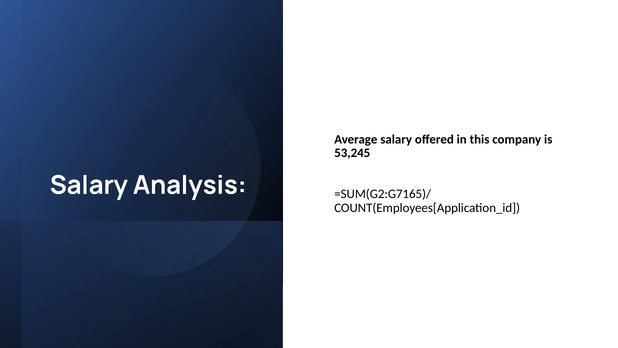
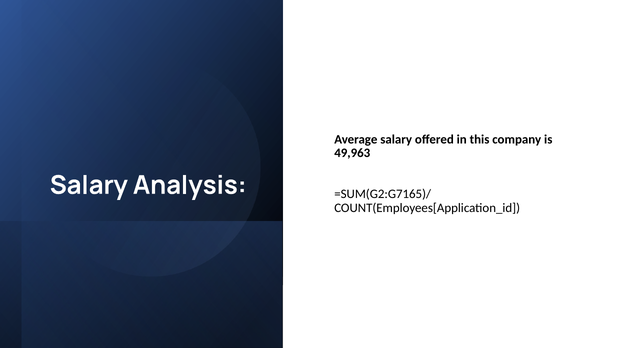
53,245: 53,245 -> 49,963
